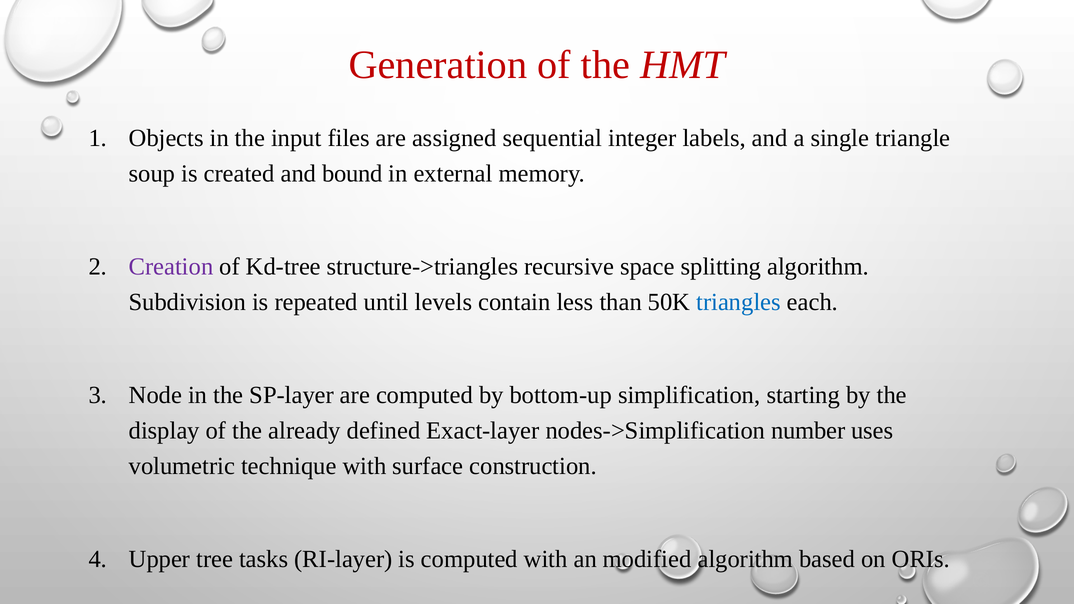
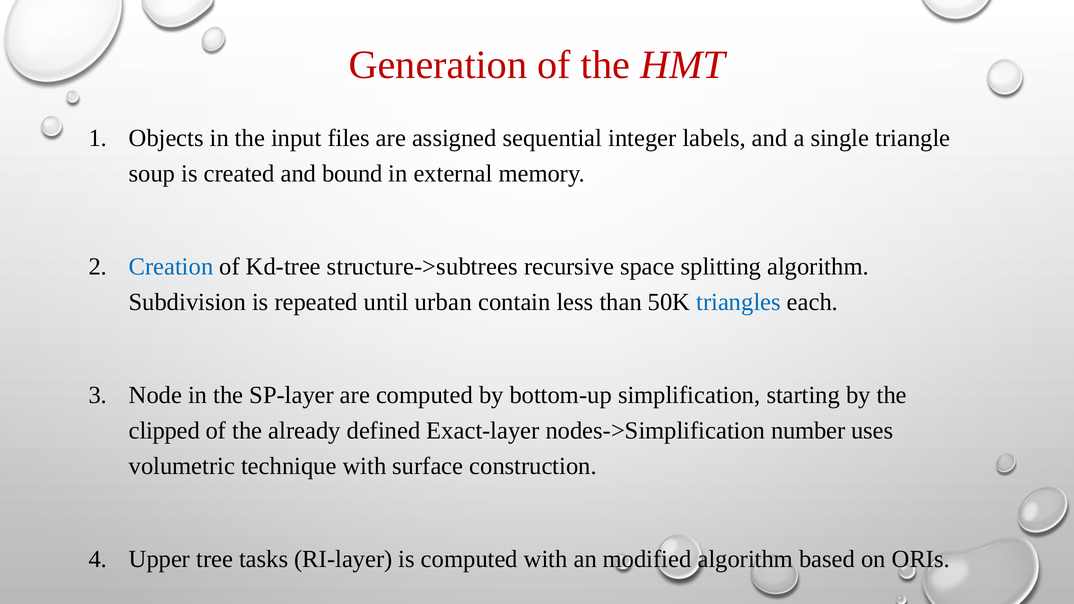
Creation colour: purple -> blue
structure->triangles: structure->triangles -> structure->subtrees
levels: levels -> urban
display: display -> clipped
